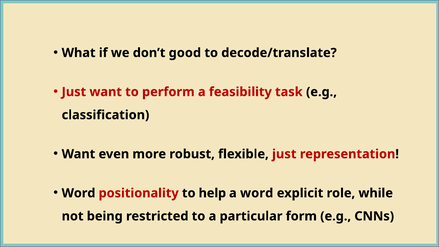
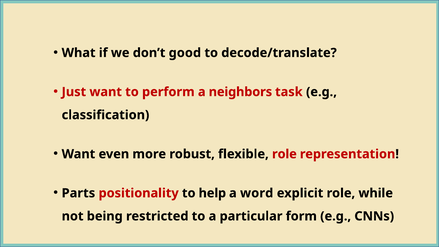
feasibility: feasibility -> neighbors
flexible just: just -> role
Word at (79, 193): Word -> Parts
